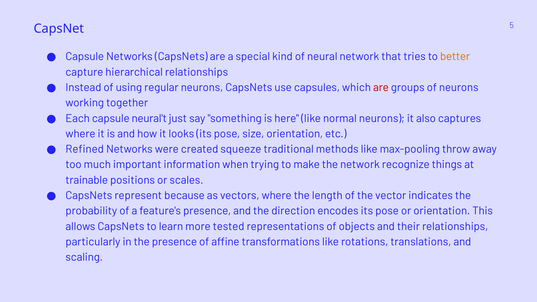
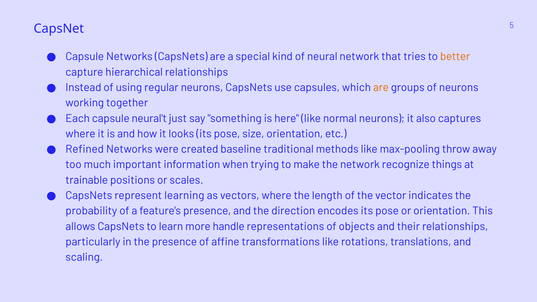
are at (381, 87) colour: red -> orange
squeeze: squeeze -> baseline
because: because -> learning
tested: tested -> handle
